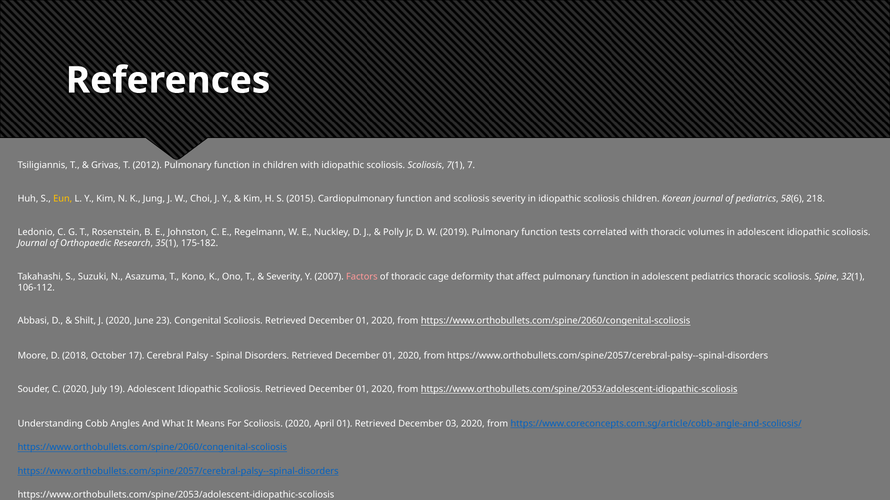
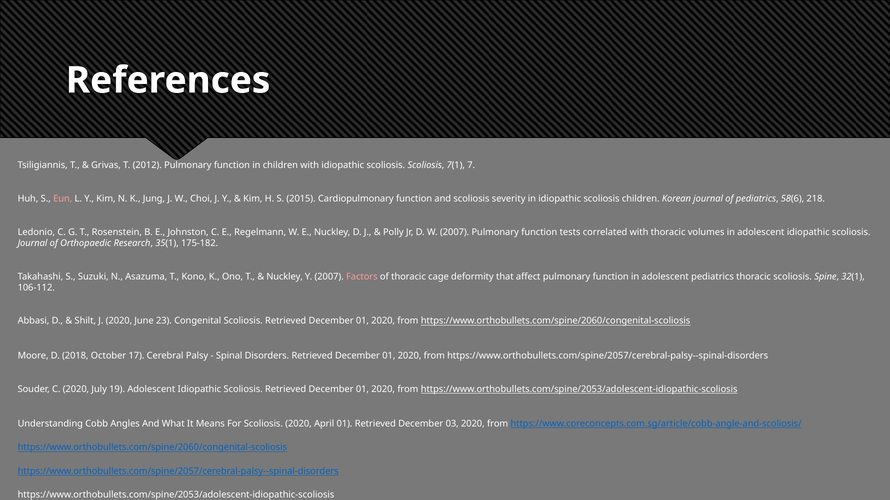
Eun colour: yellow -> pink
W 2019: 2019 -> 2007
Severity at (285, 277): Severity -> Nuckley
